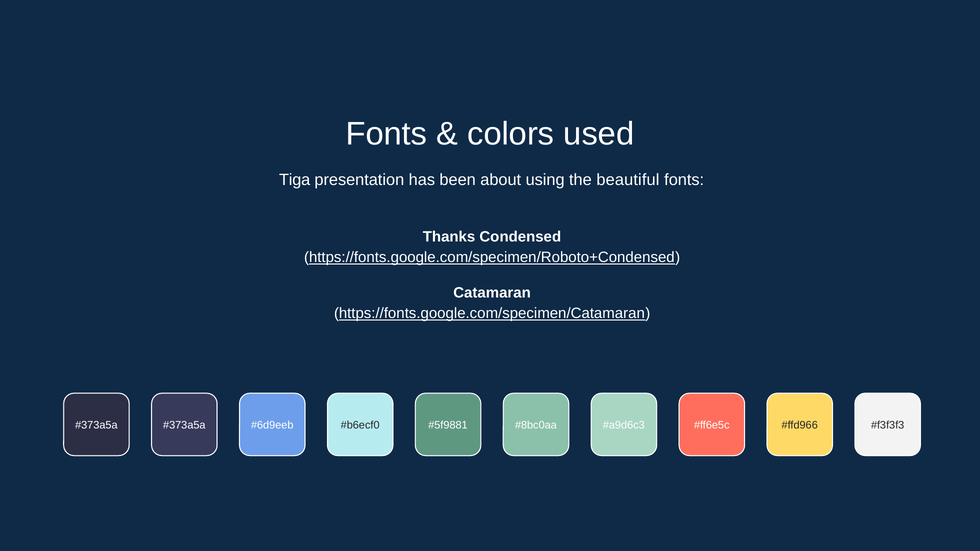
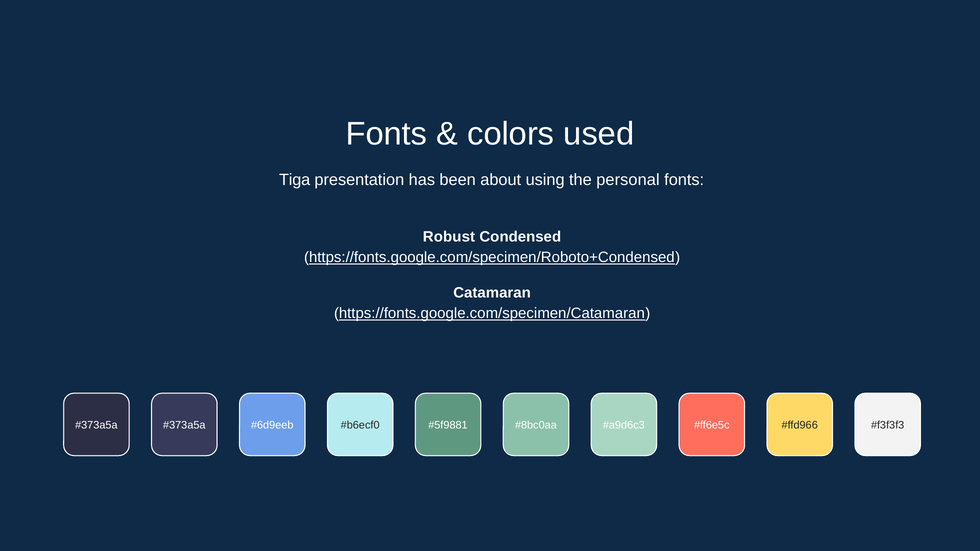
beautiful: beautiful -> personal
Thanks: Thanks -> Robust
